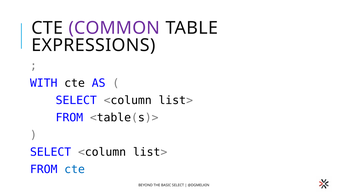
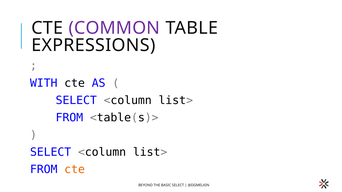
cte at (75, 170) colour: blue -> orange
